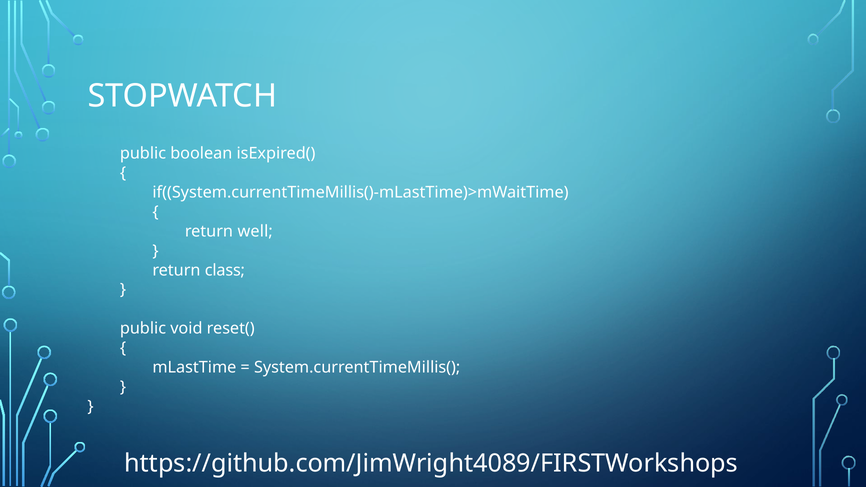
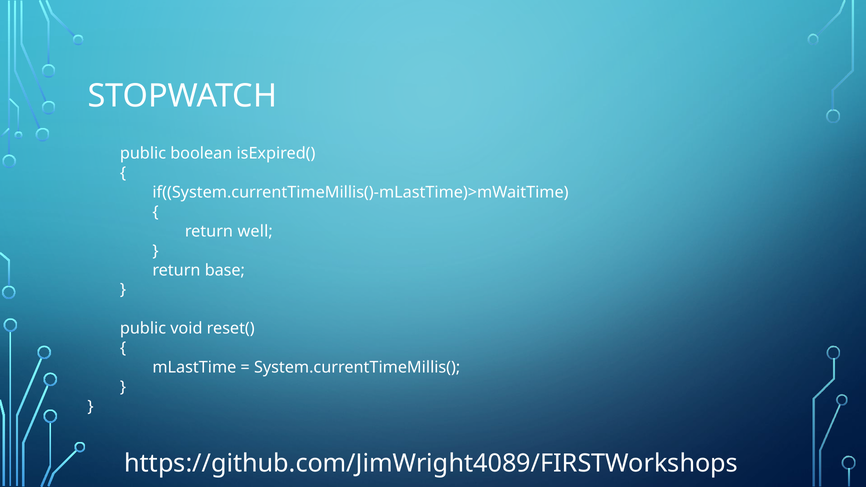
class: class -> base
